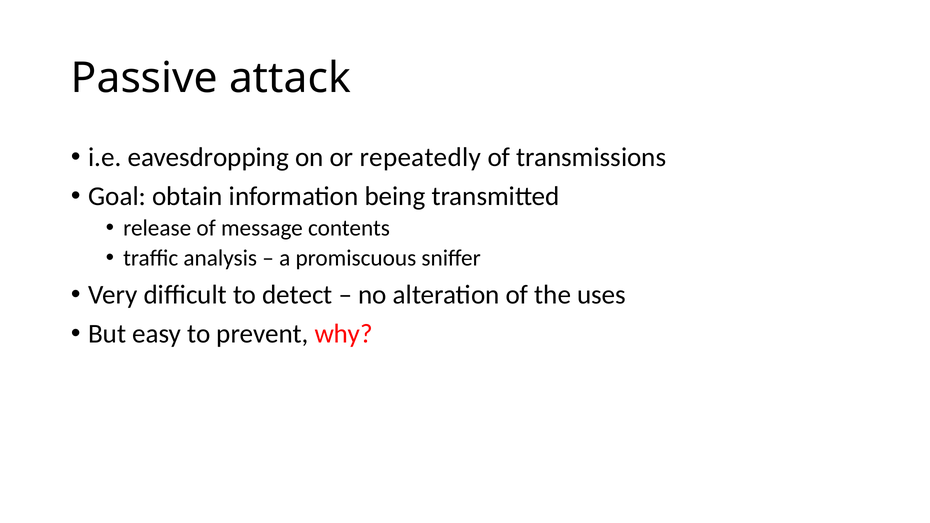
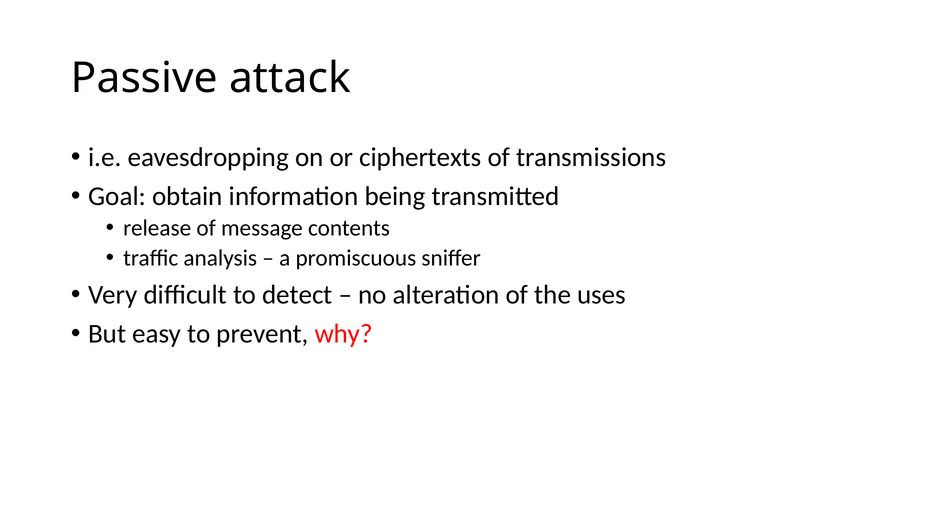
repeatedly: repeatedly -> ciphertexts
